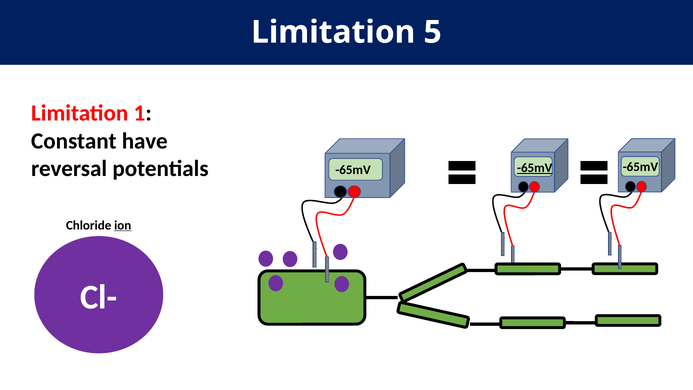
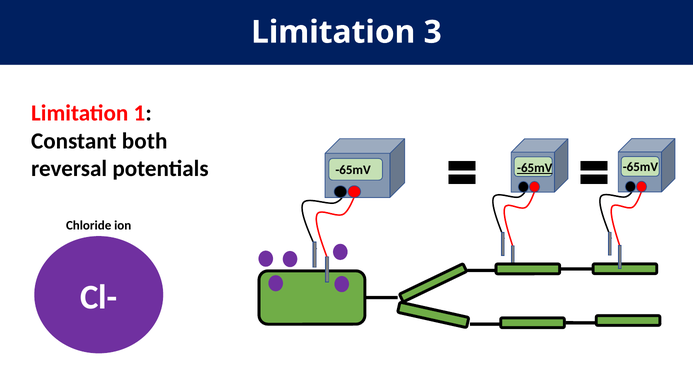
5: 5 -> 3
have: have -> both
ion underline: present -> none
